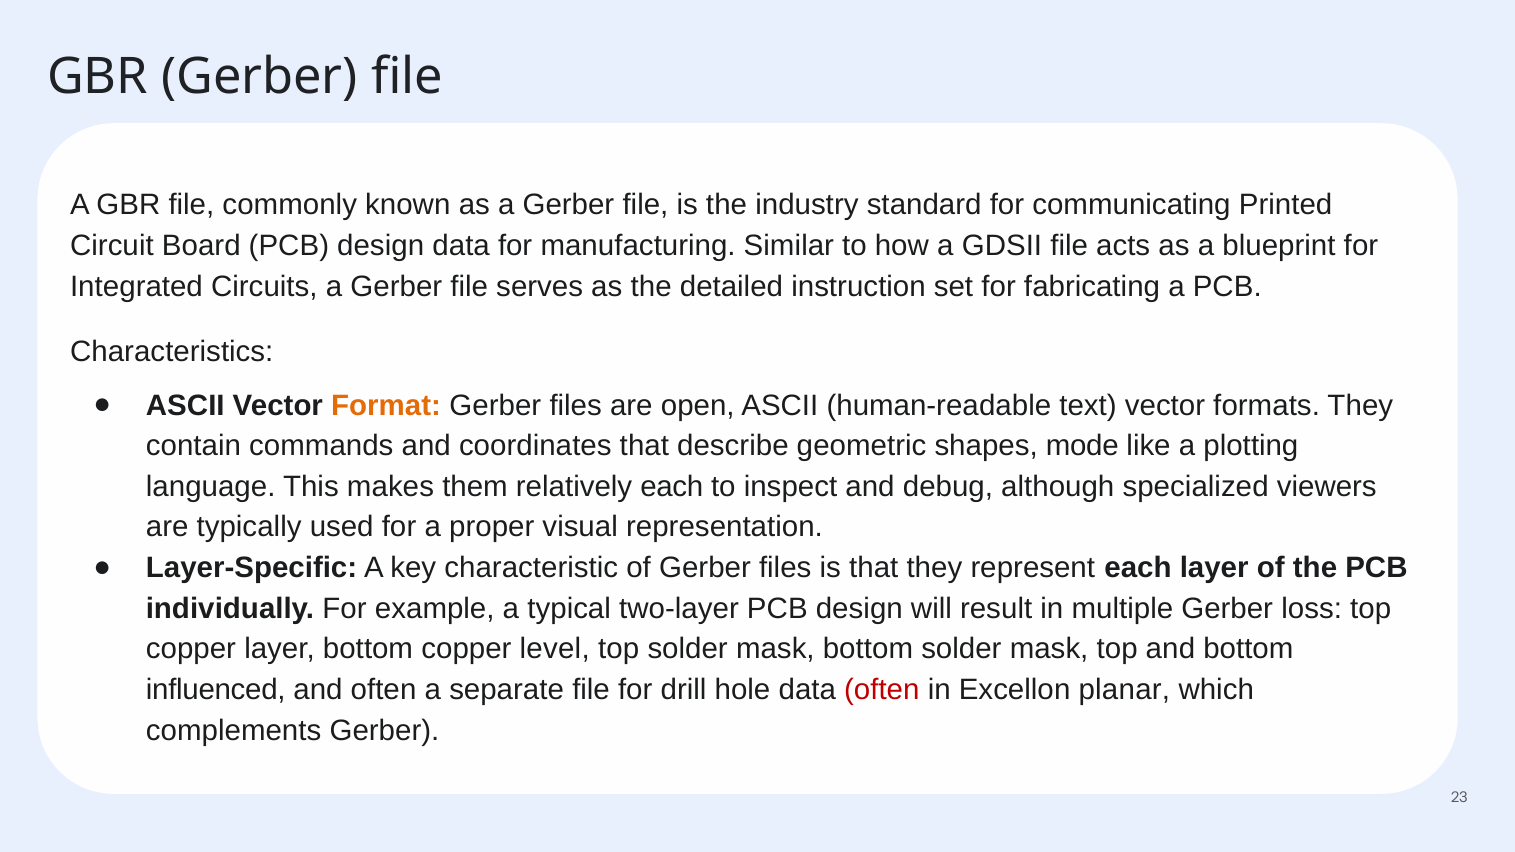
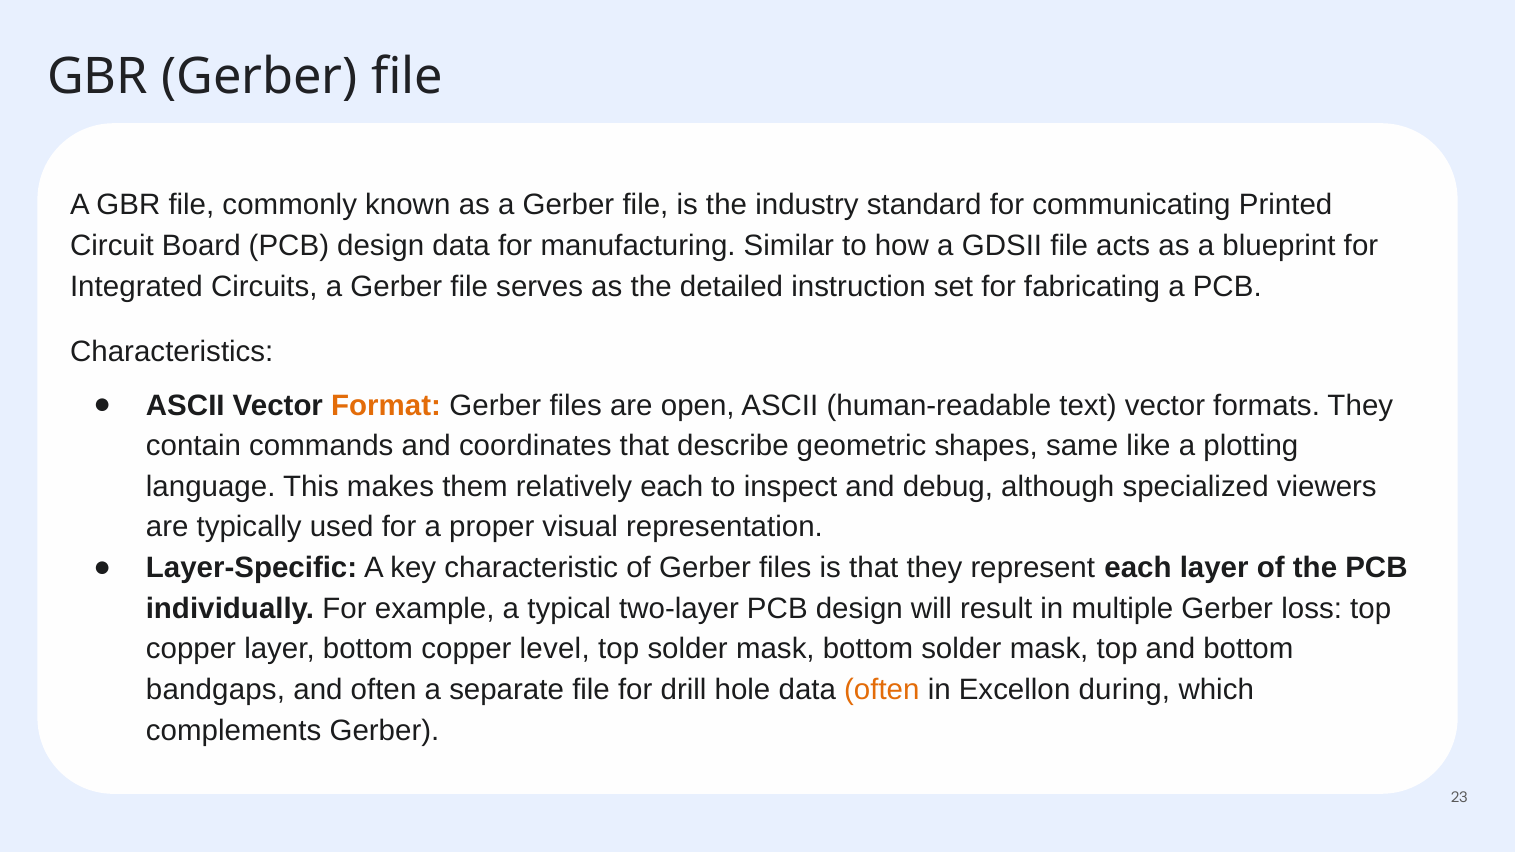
mode: mode -> same
influenced: influenced -> bandgaps
often at (882, 690) colour: red -> orange
planar: planar -> during
